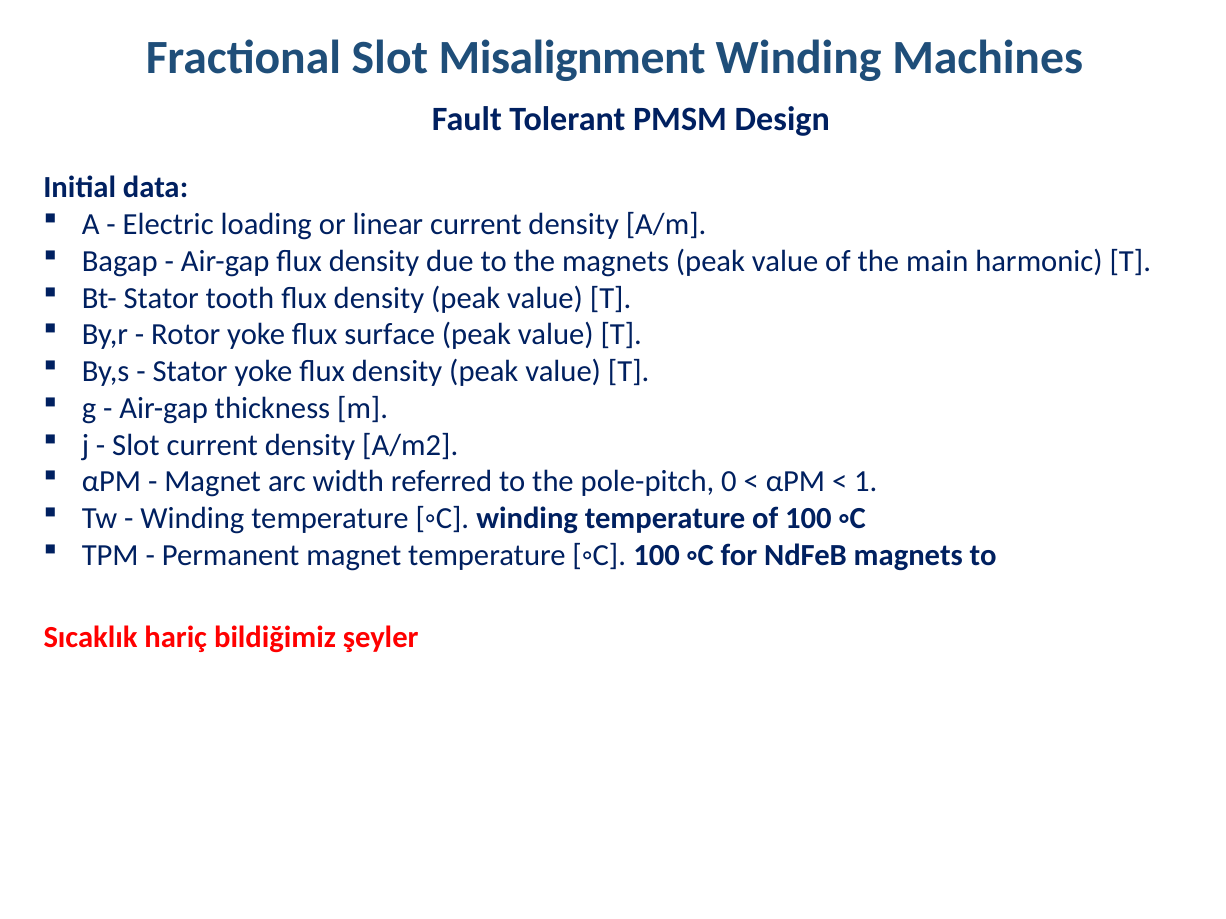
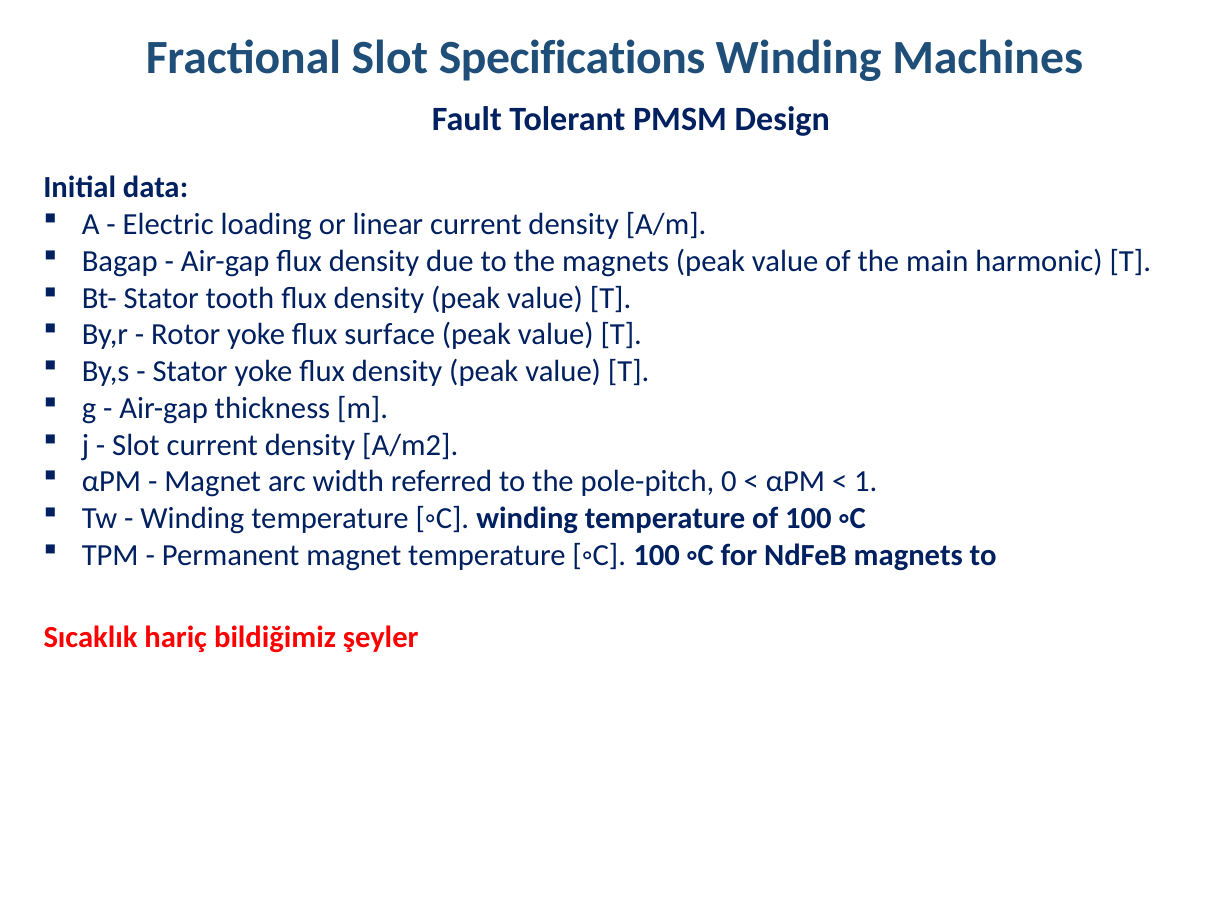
Misalignment: Misalignment -> Specifications
